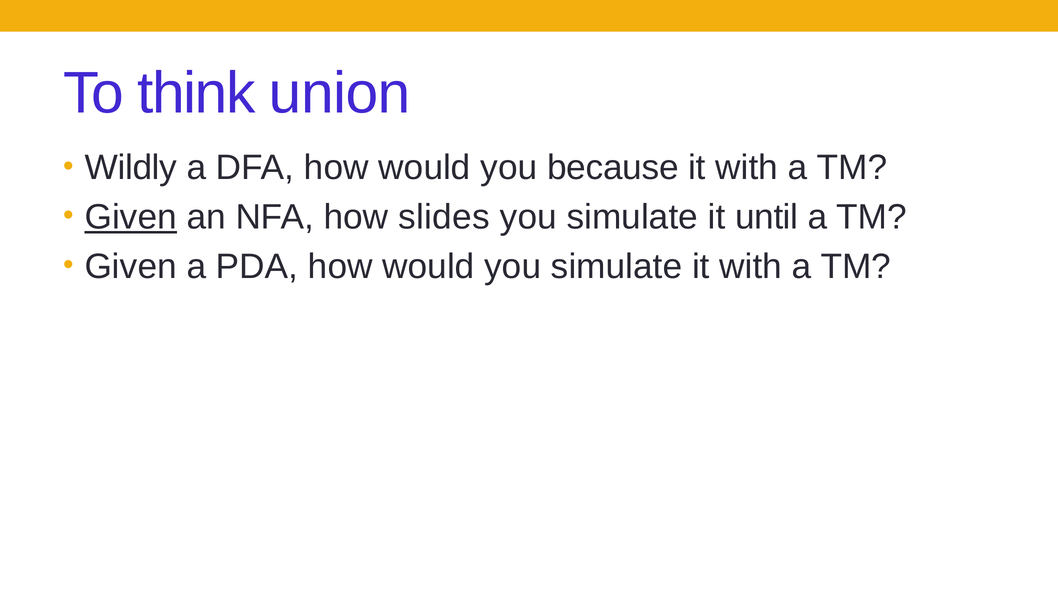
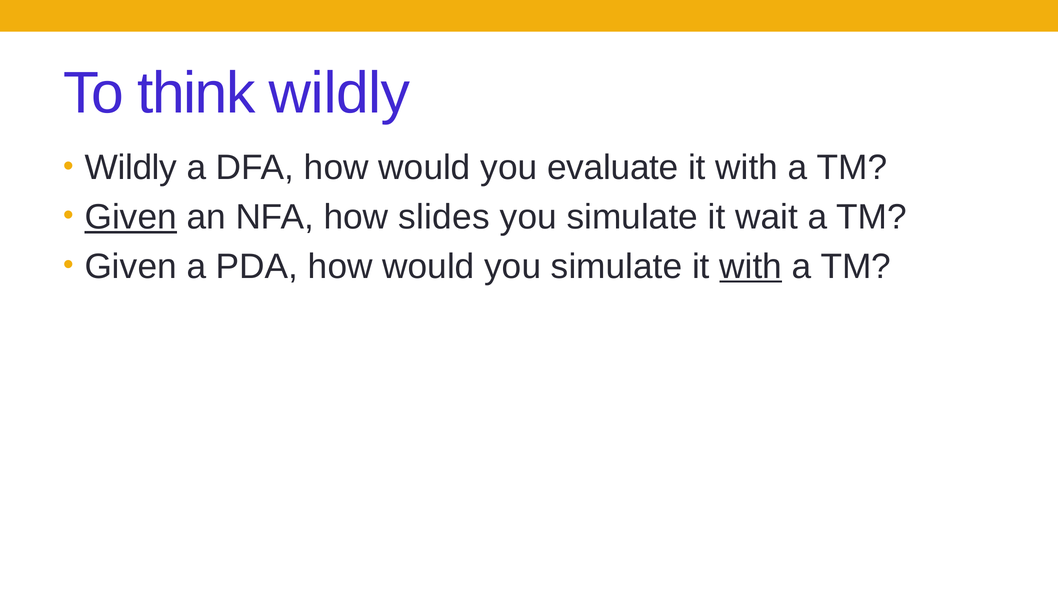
think union: union -> wildly
because: because -> evaluate
until: until -> wait
with at (751, 267) underline: none -> present
